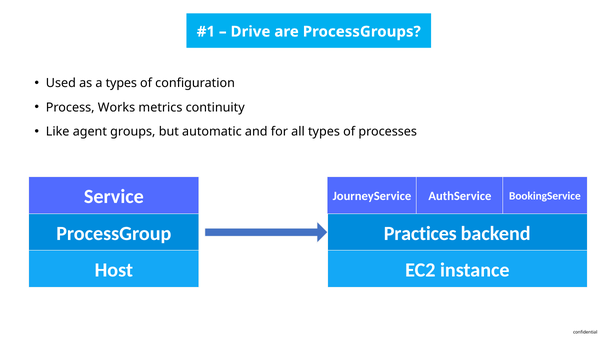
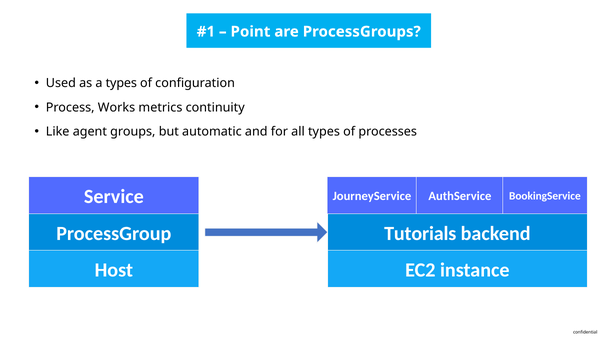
Drive: Drive -> Point
Practices: Practices -> Tutorials
